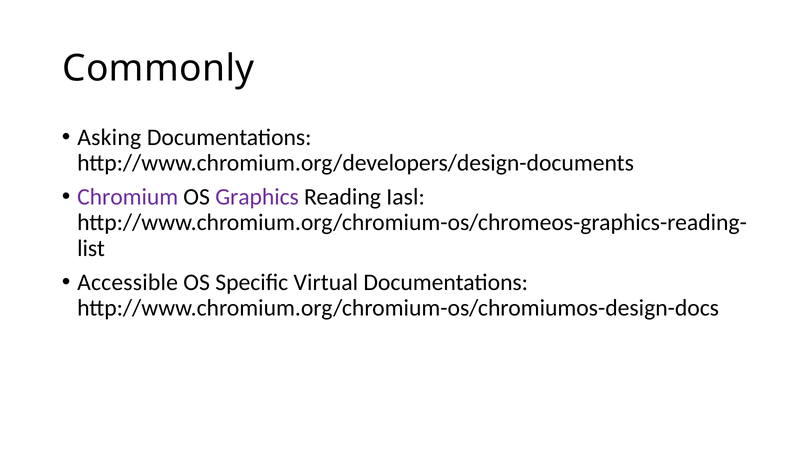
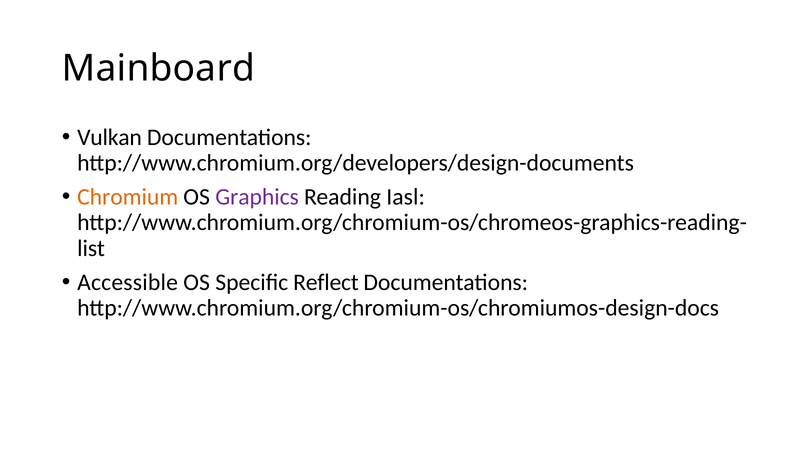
Commonly: Commonly -> Mainboard
Asking: Asking -> Vulkan
Chromium colour: purple -> orange
Virtual: Virtual -> Reflect
